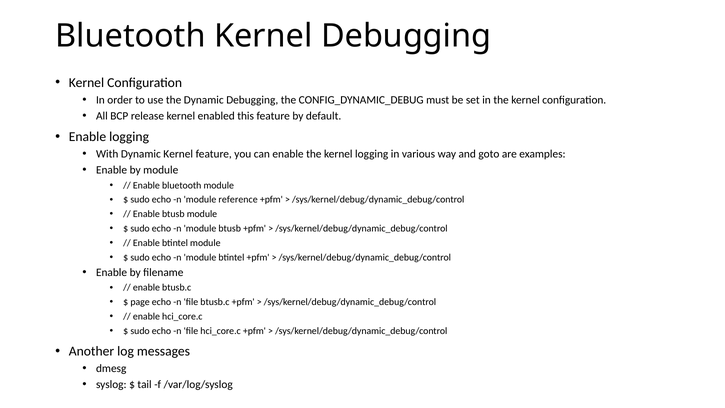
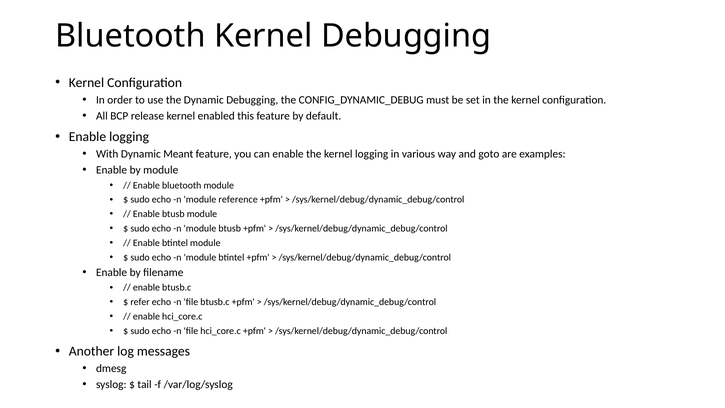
Dynamic Kernel: Kernel -> Meant
page: page -> refer
